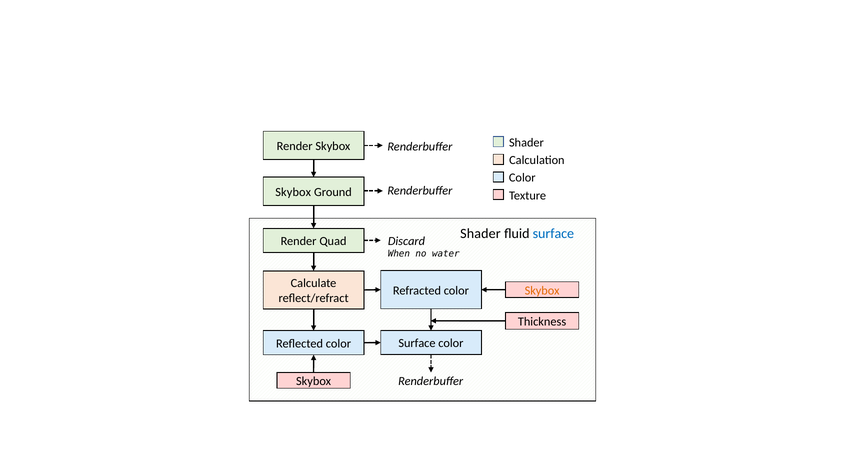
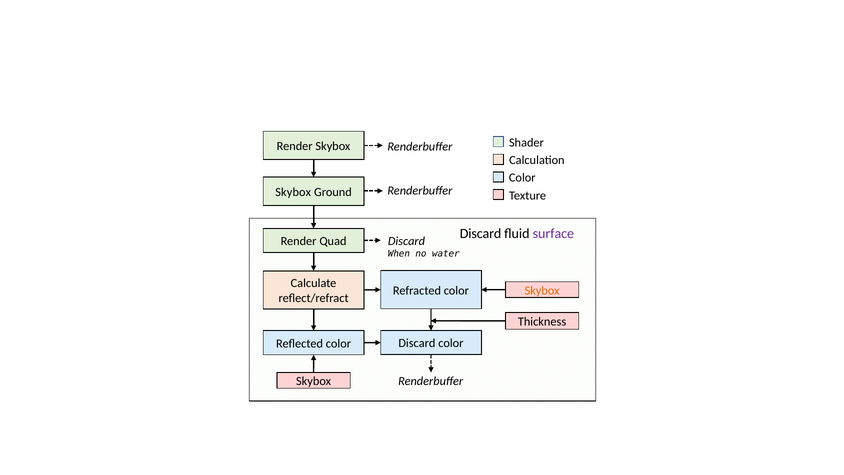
Shader at (480, 233): Shader -> Discard
surface at (553, 233) colour: blue -> purple
Surface at (417, 343): Surface -> Discard
